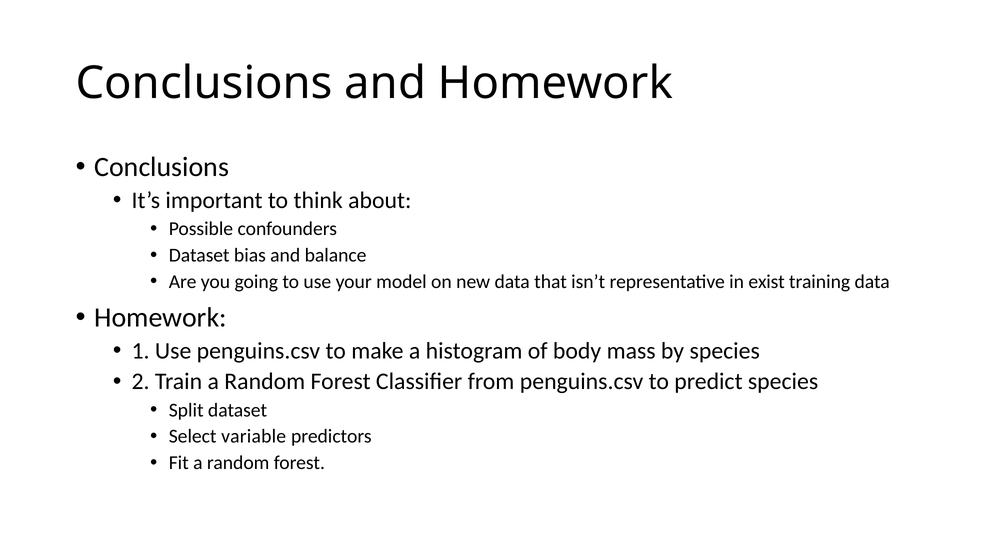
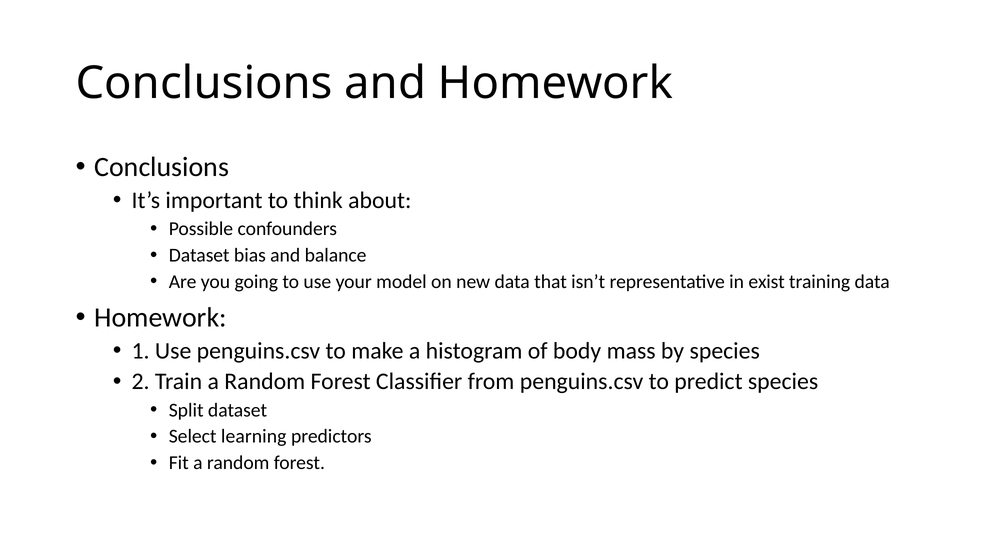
variable: variable -> learning
